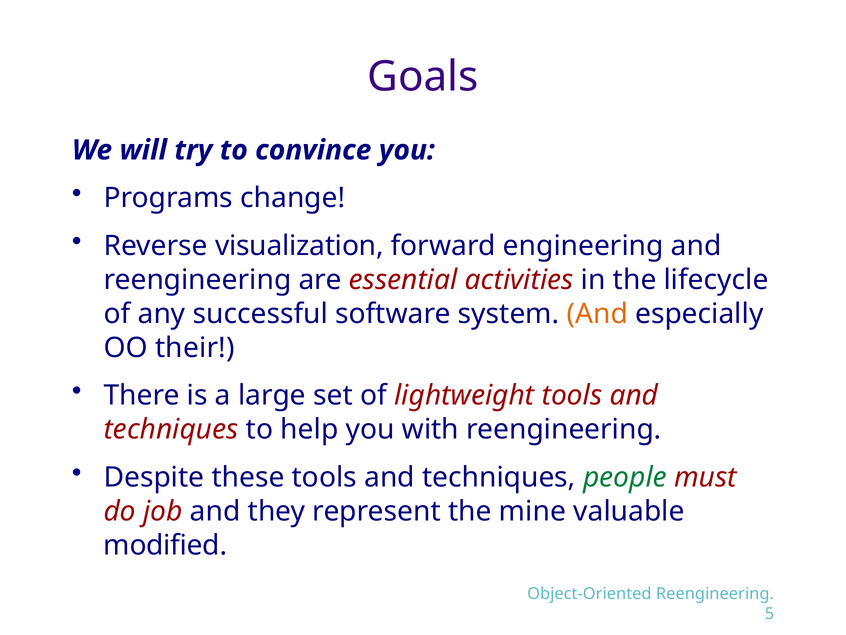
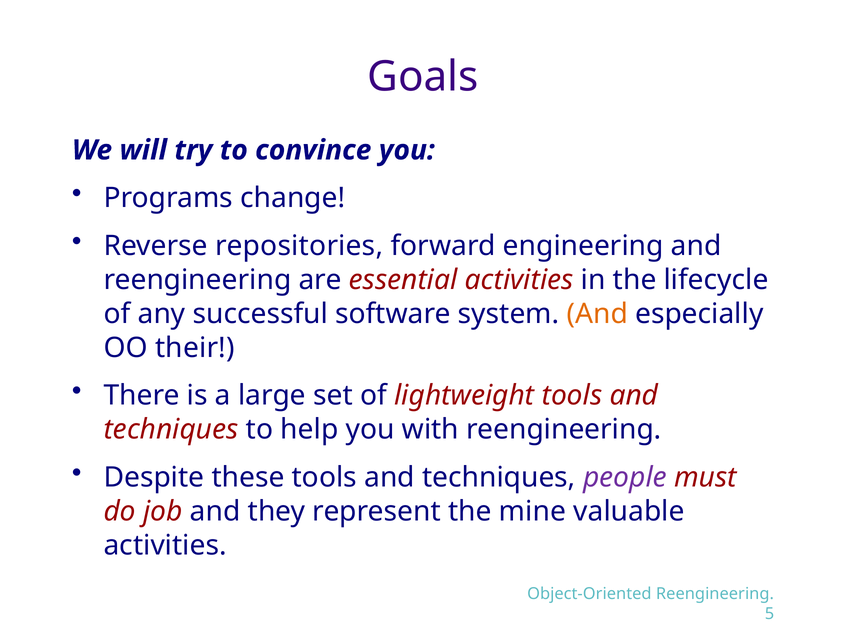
visualization: visualization -> repositories
people colour: green -> purple
modified at (165, 545): modified -> activities
